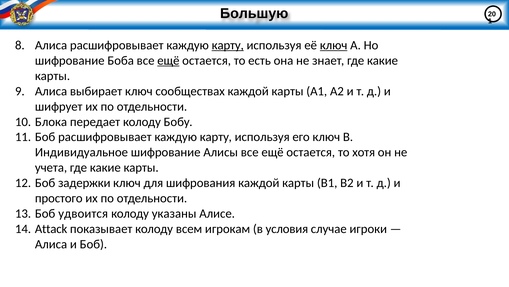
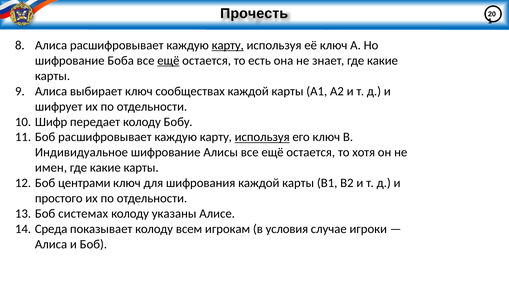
Большую: Большую -> Прочесть
ключ at (334, 45) underline: present -> none
Блока: Блока -> Шифр
используя at (262, 137) underline: none -> present
учета: учета -> имен
задержки: задержки -> центрами
удвоится: удвоится -> системах
Attack: Attack -> Среда
